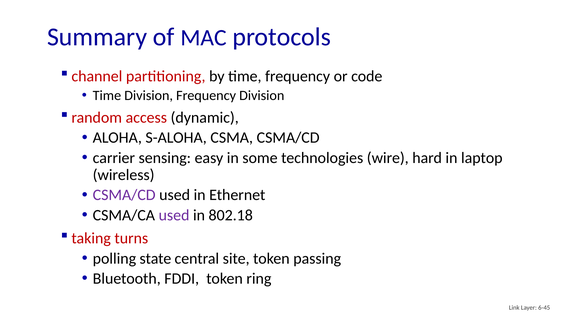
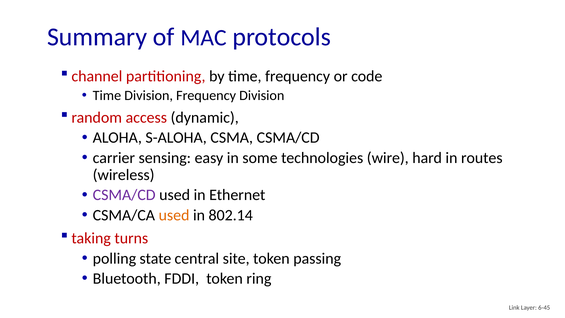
laptop: laptop -> routes
used at (174, 215) colour: purple -> orange
802.18: 802.18 -> 802.14
